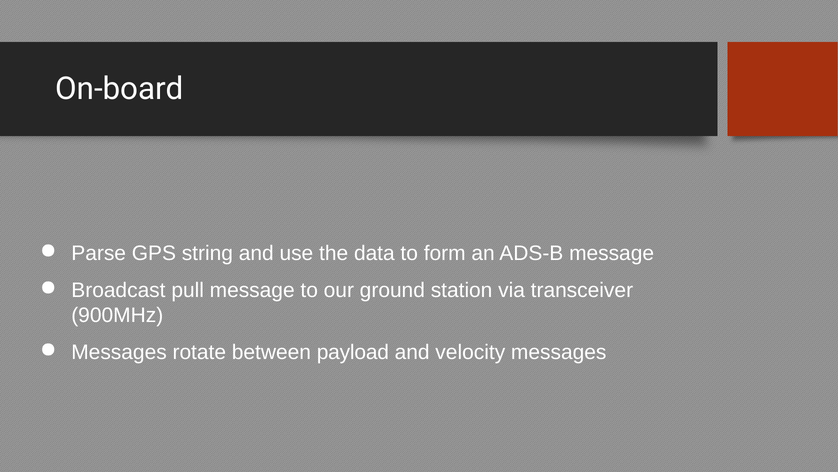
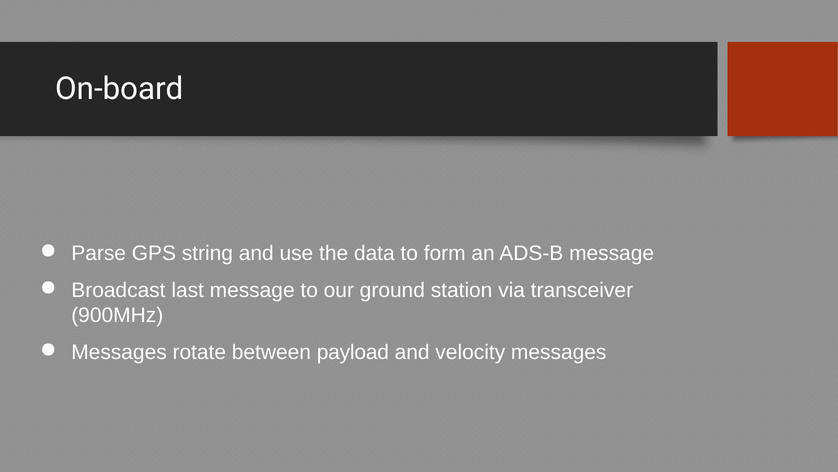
pull: pull -> last
